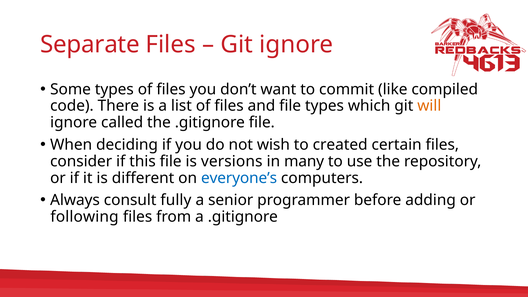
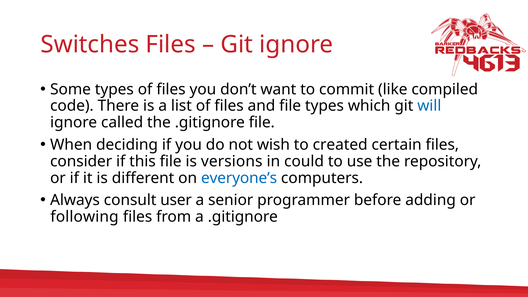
Separate: Separate -> Switches
will colour: orange -> blue
many: many -> could
fully: fully -> user
